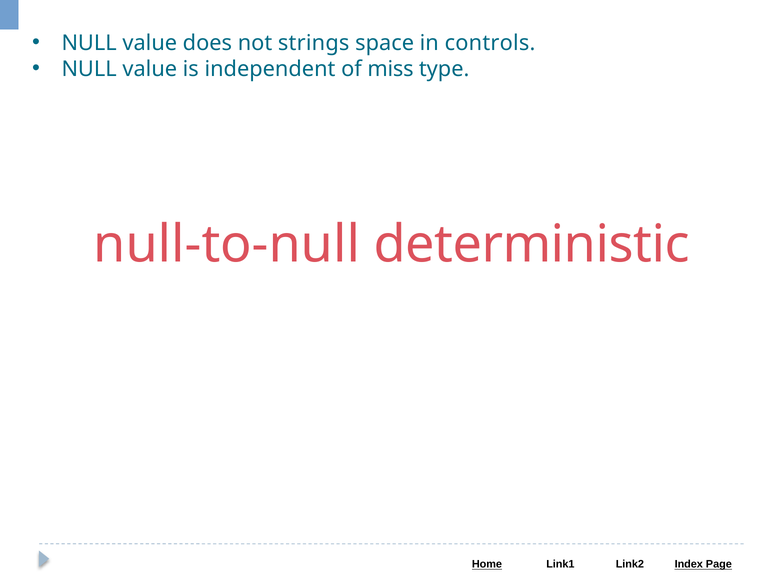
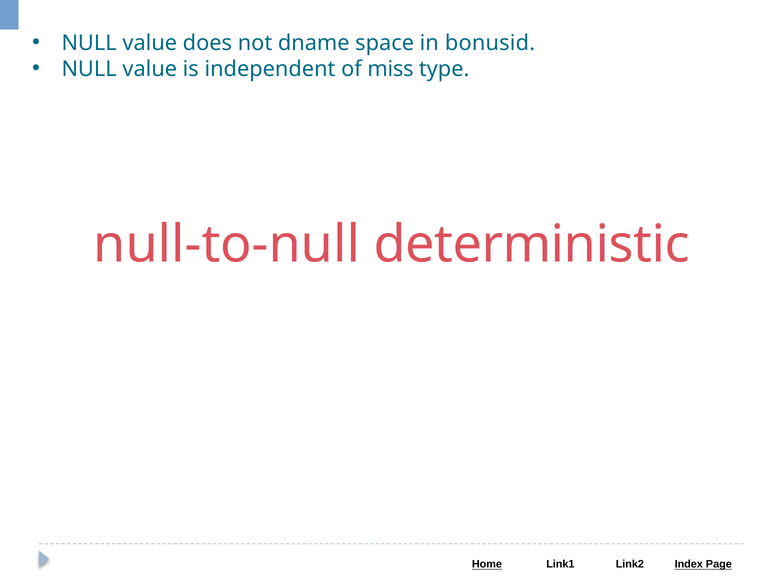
strings: strings -> dname
controls: controls -> bonusid
